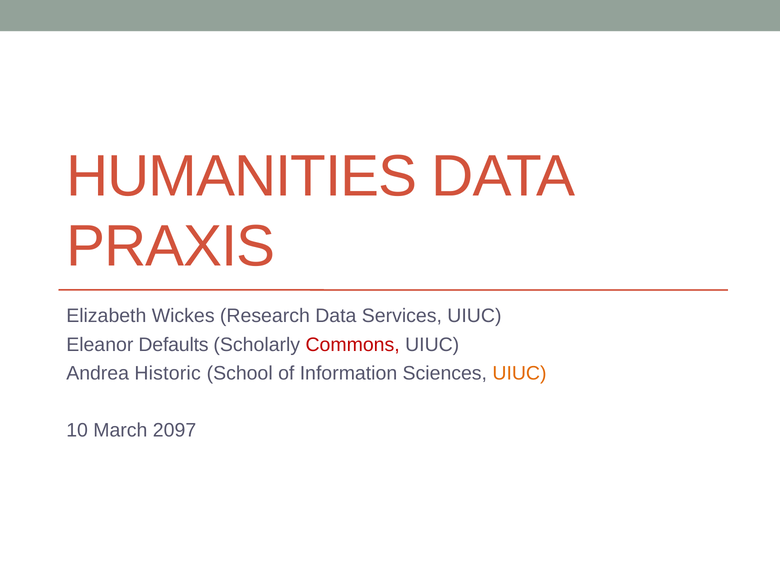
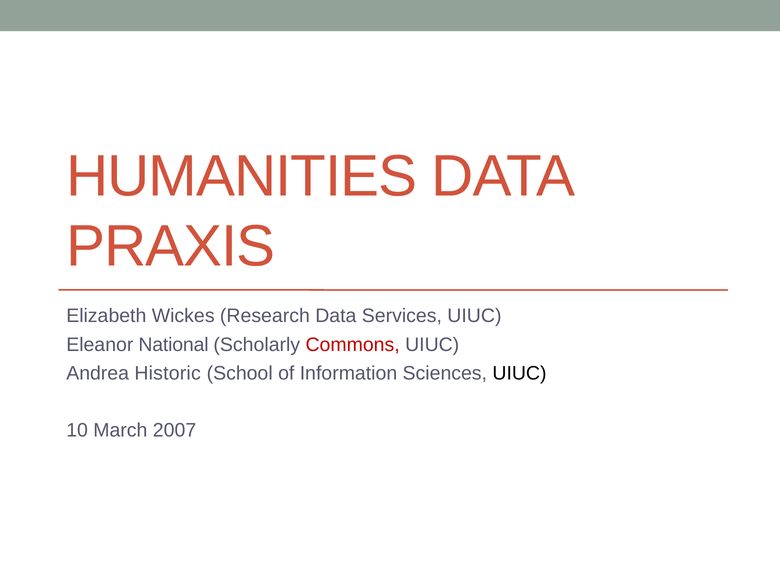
Defaults: Defaults -> National
UIUC at (520, 373) colour: orange -> black
2097: 2097 -> 2007
